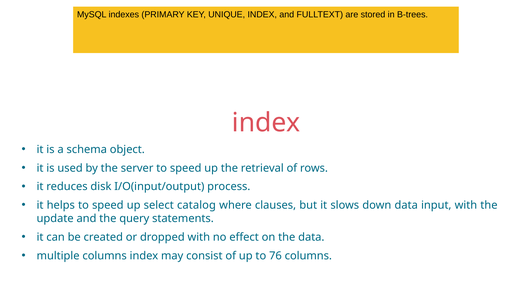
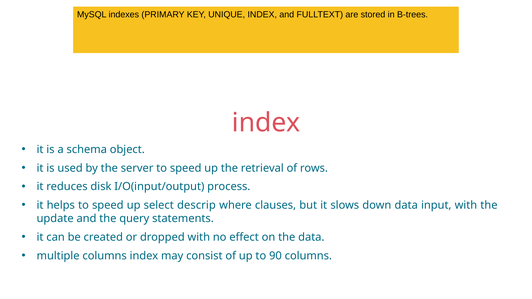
catalog: catalog -> descrip
76: 76 -> 90
